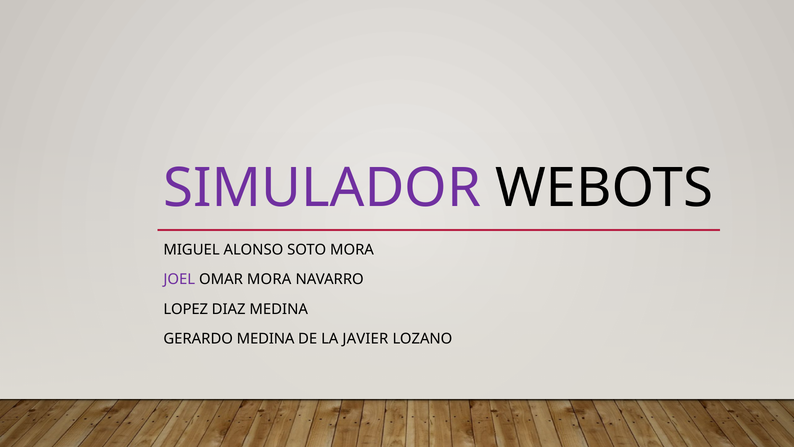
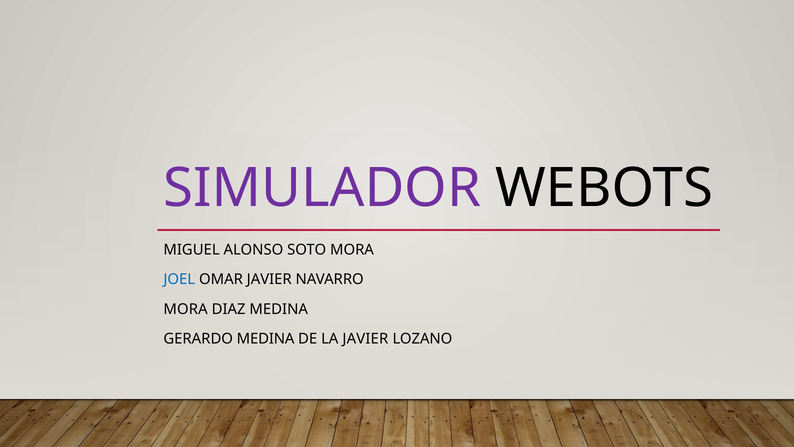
JOEL colour: purple -> blue
OMAR MORA: MORA -> JAVIER
LOPEZ at (186, 309): LOPEZ -> MORA
